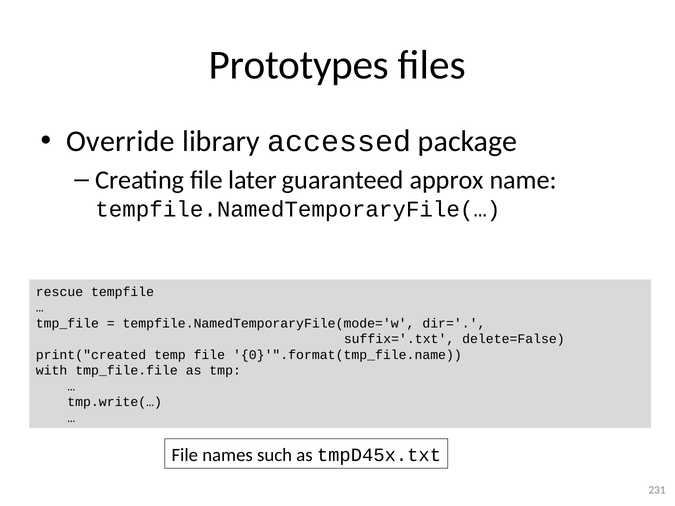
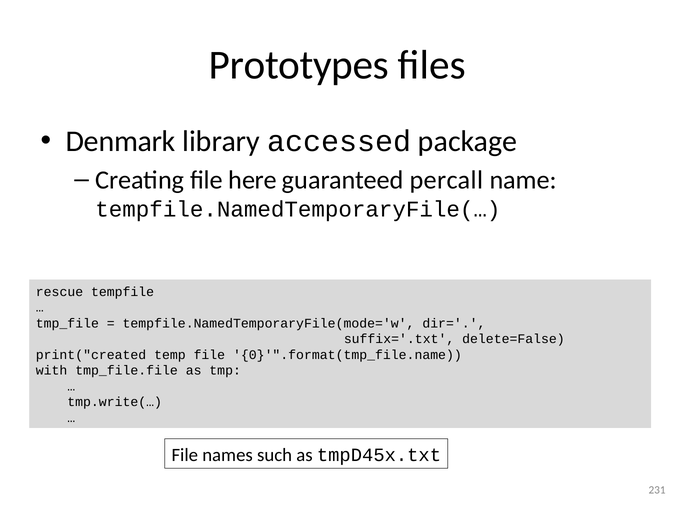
Override: Override -> Denmark
later: later -> here
approx: approx -> percall
